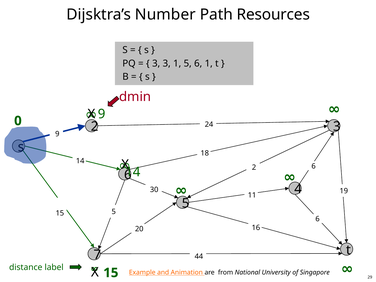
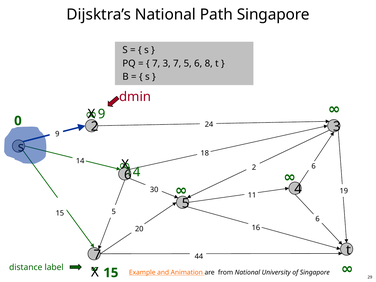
Dijsktra’s Number: Number -> National
Path Resources: Resources -> Singapore
3 at (156, 63): 3 -> 7
3 1: 1 -> 7
6 1: 1 -> 8
